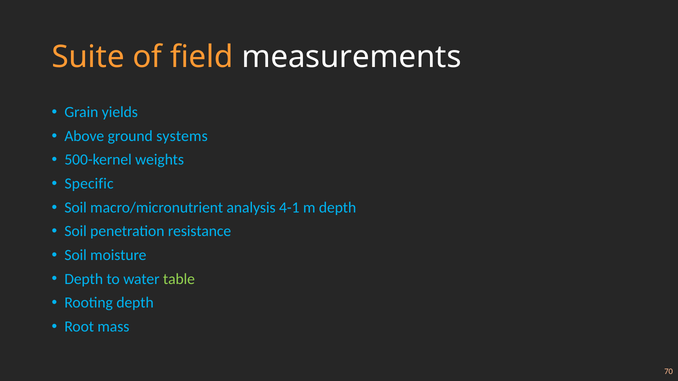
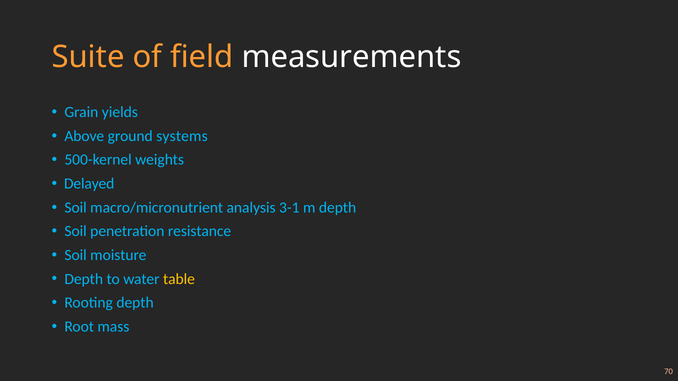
Specific: Specific -> Delayed
4-1: 4-1 -> 3-1
table colour: light green -> yellow
